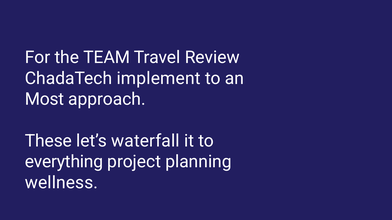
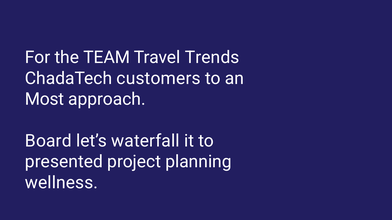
Review: Review -> Trends
implement: implement -> customers
These: These -> Board
everything: everything -> presented
